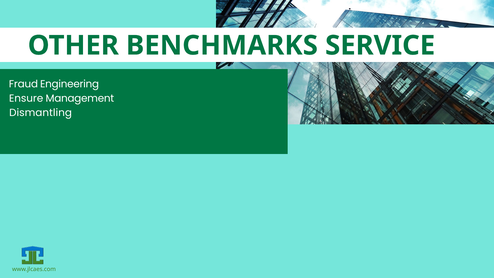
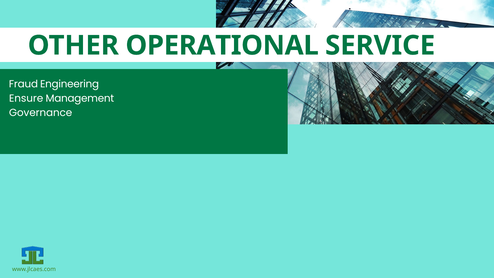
BENCHMARKS: BENCHMARKS -> OPERATIONAL
Dismantling: Dismantling -> Governance
